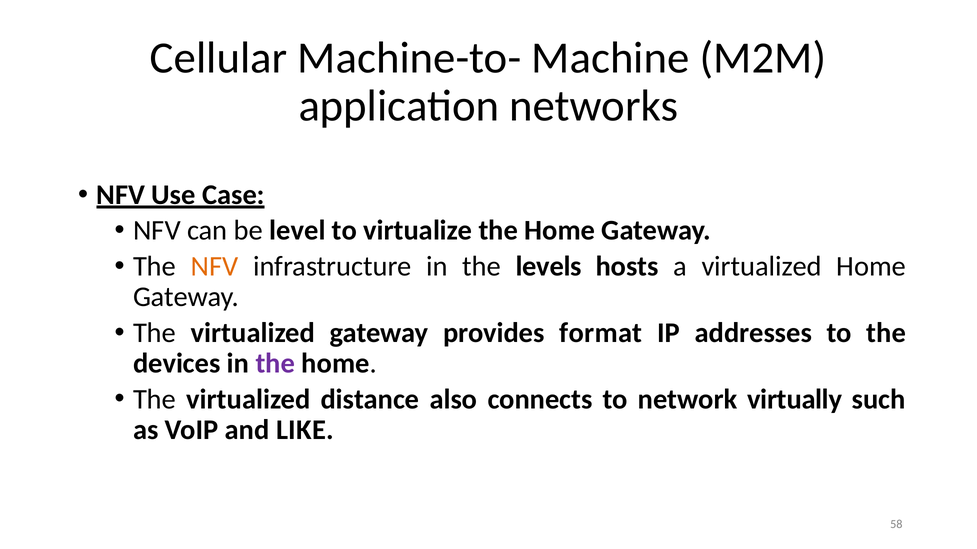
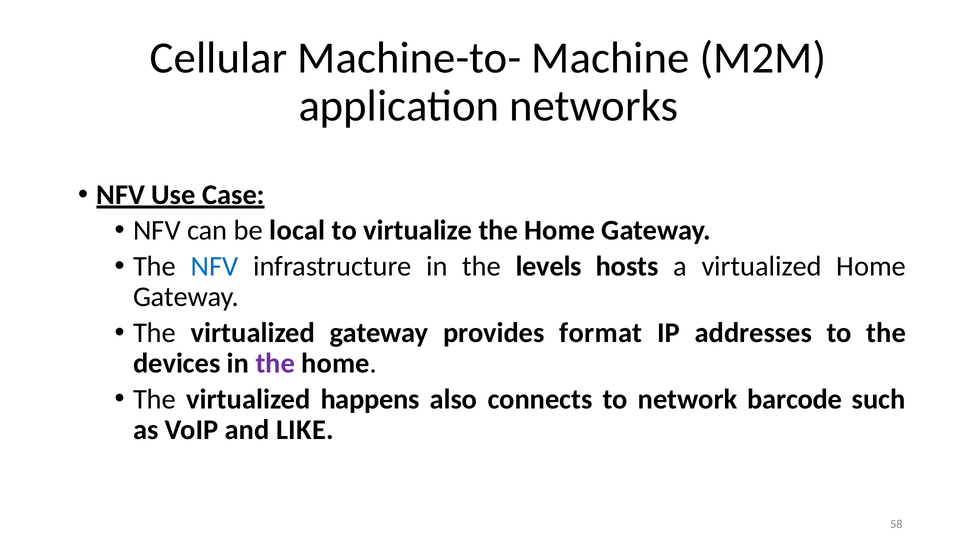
level: level -> local
NFV at (215, 267) colour: orange -> blue
distance: distance -> happens
virtually: virtually -> barcode
